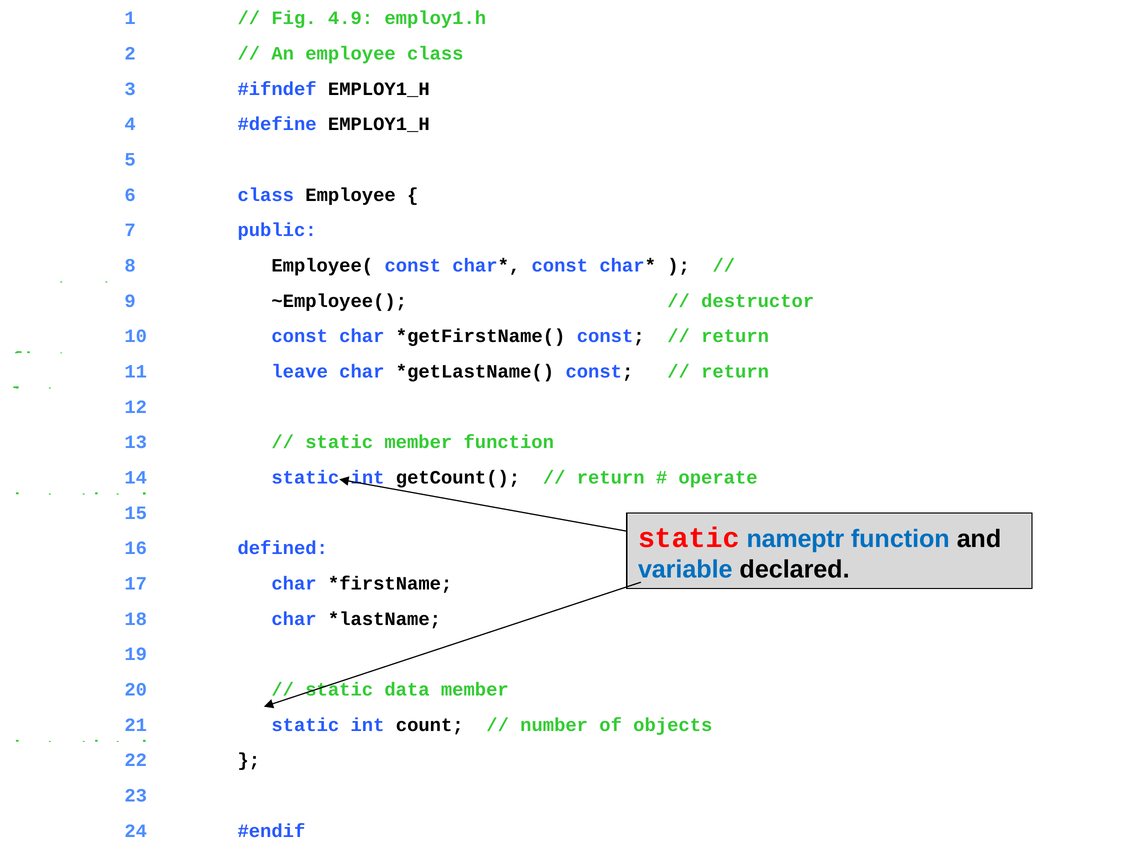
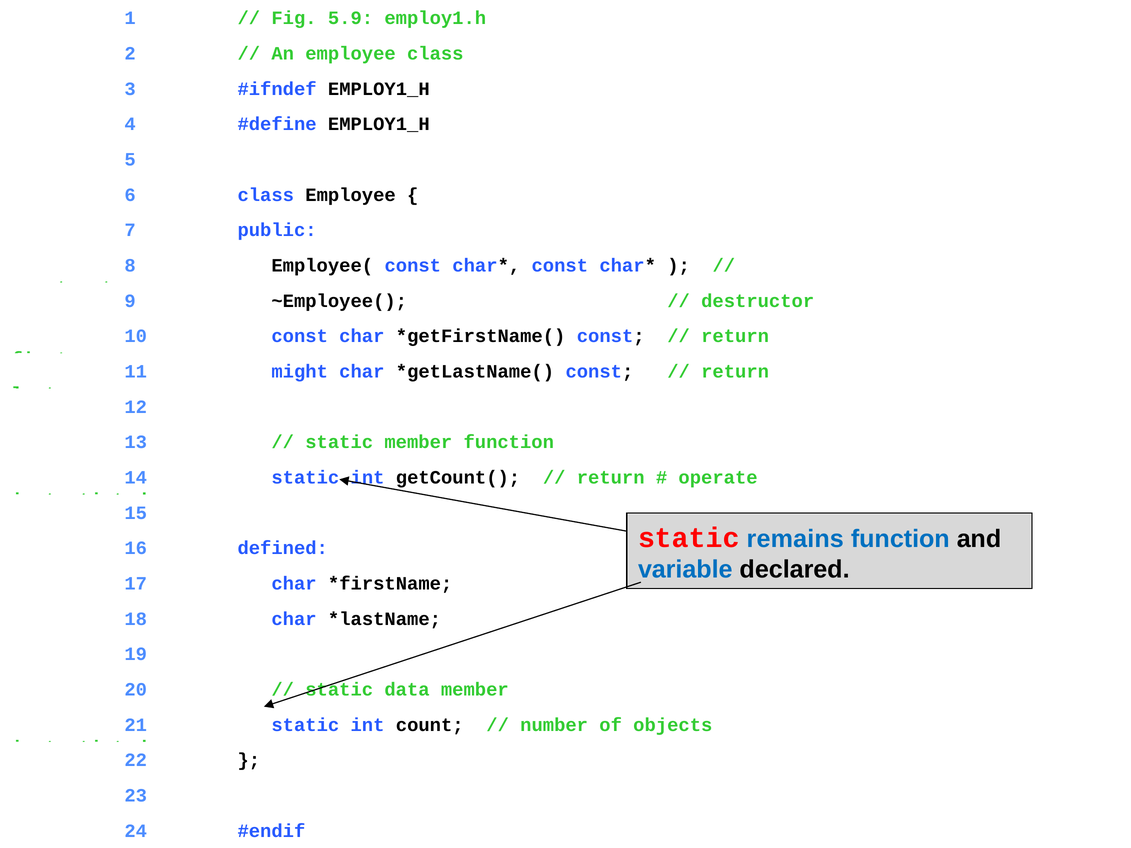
4.9: 4.9 -> 5.9
leave: leave -> might
nameptr: nameptr -> remains
